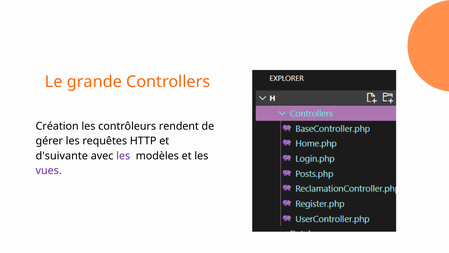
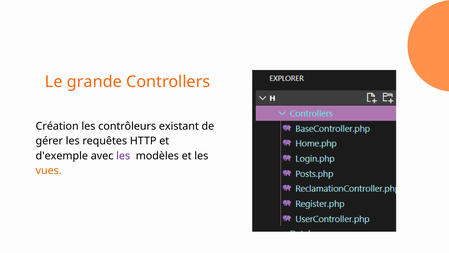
rendent: rendent -> existant
d'suivante: d'suivante -> d'exemple
vues colour: purple -> orange
